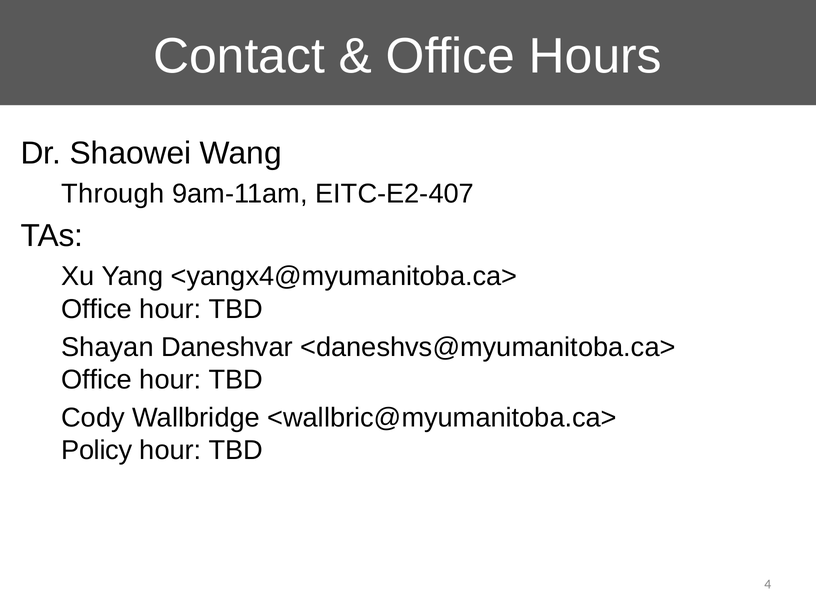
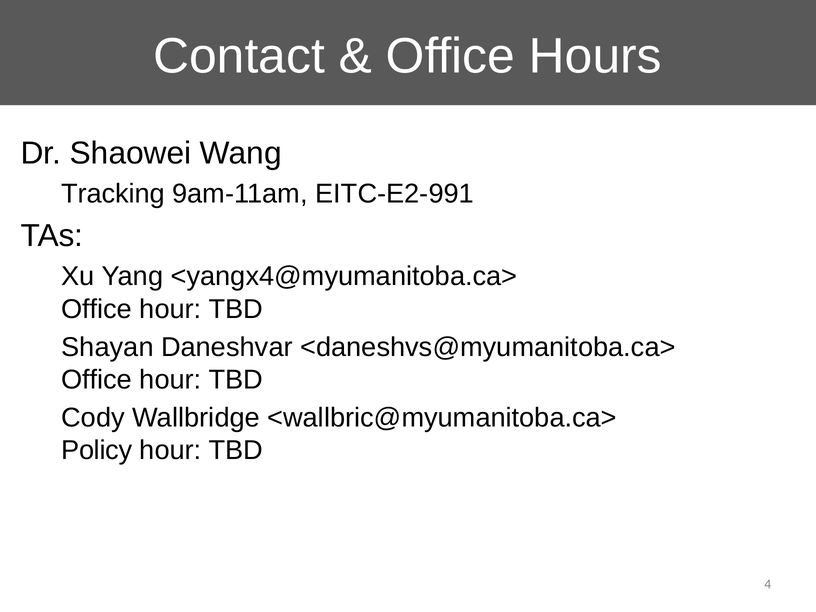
Through: Through -> Tracking
EITC-E2-407: EITC-E2-407 -> EITC-E2-991
